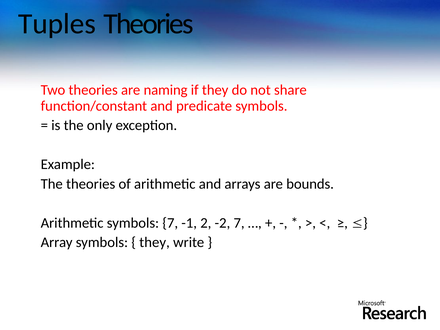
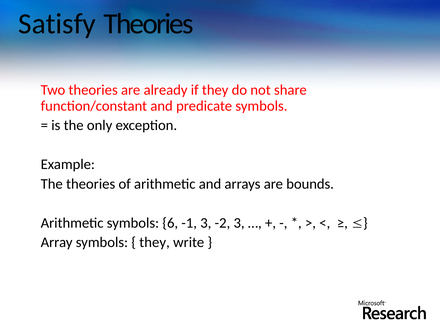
Tuples: Tuples -> Satisfy
naming: naming -> already
symbols 7: 7 -> 6
-1 2: 2 -> 3
-2 7: 7 -> 3
